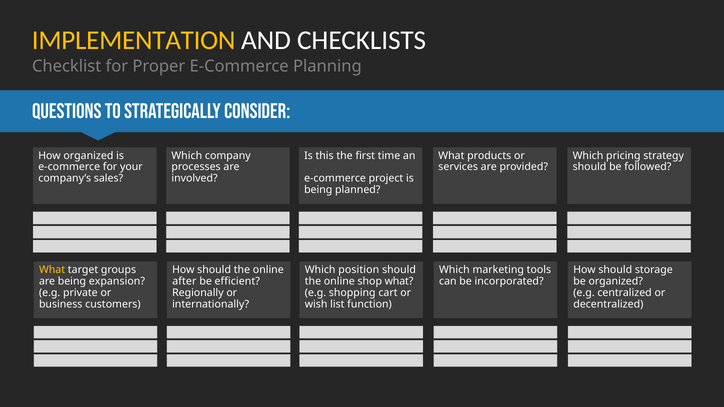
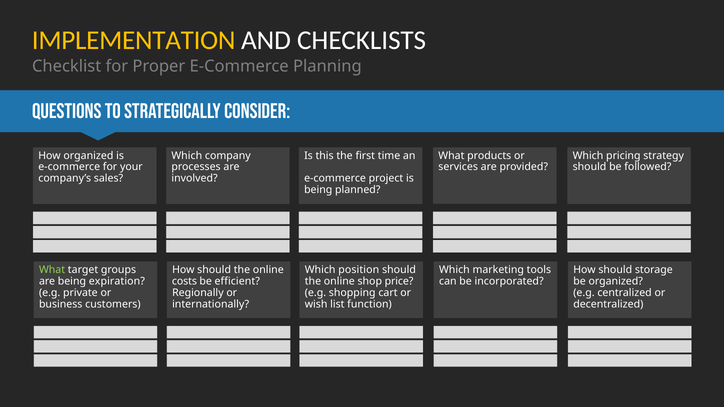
What at (52, 270) colour: yellow -> light green
expansion: expansion -> expiration
after: after -> costs
shop what: what -> price
